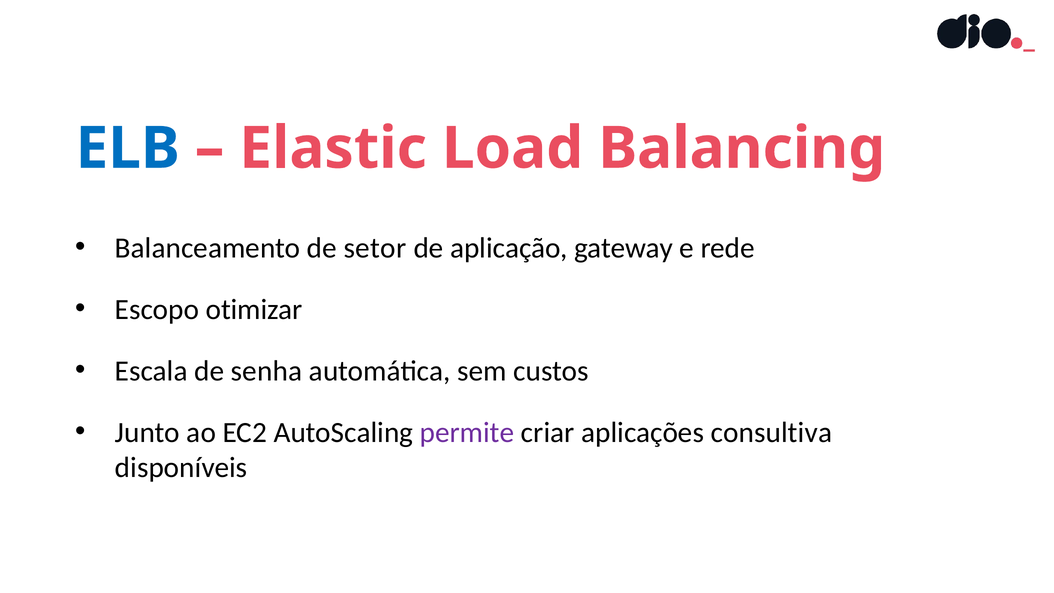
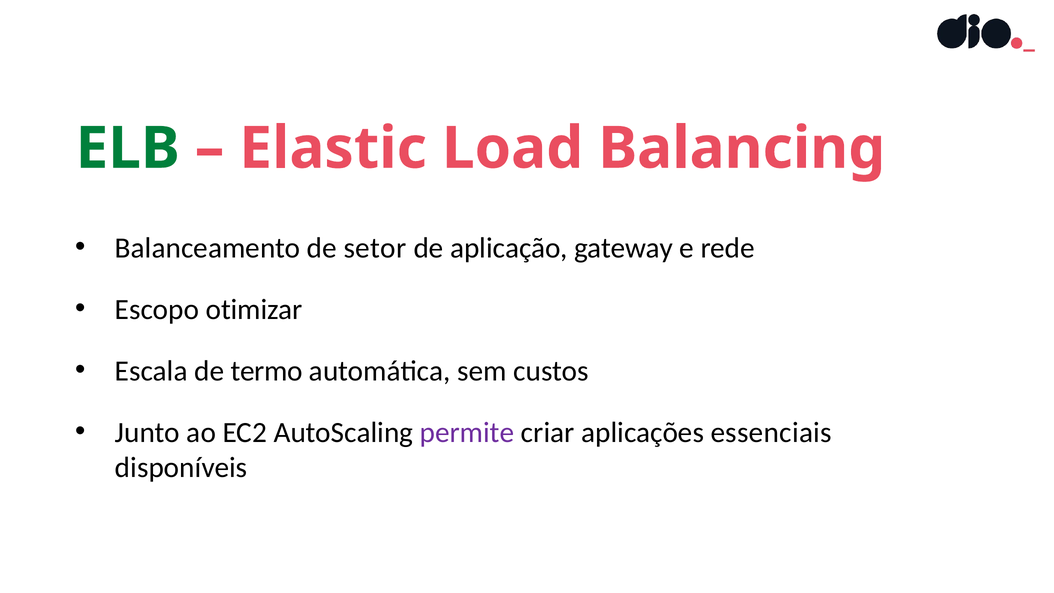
ELB colour: blue -> green
senha: senha -> termo
consultiva: consultiva -> essenciais
